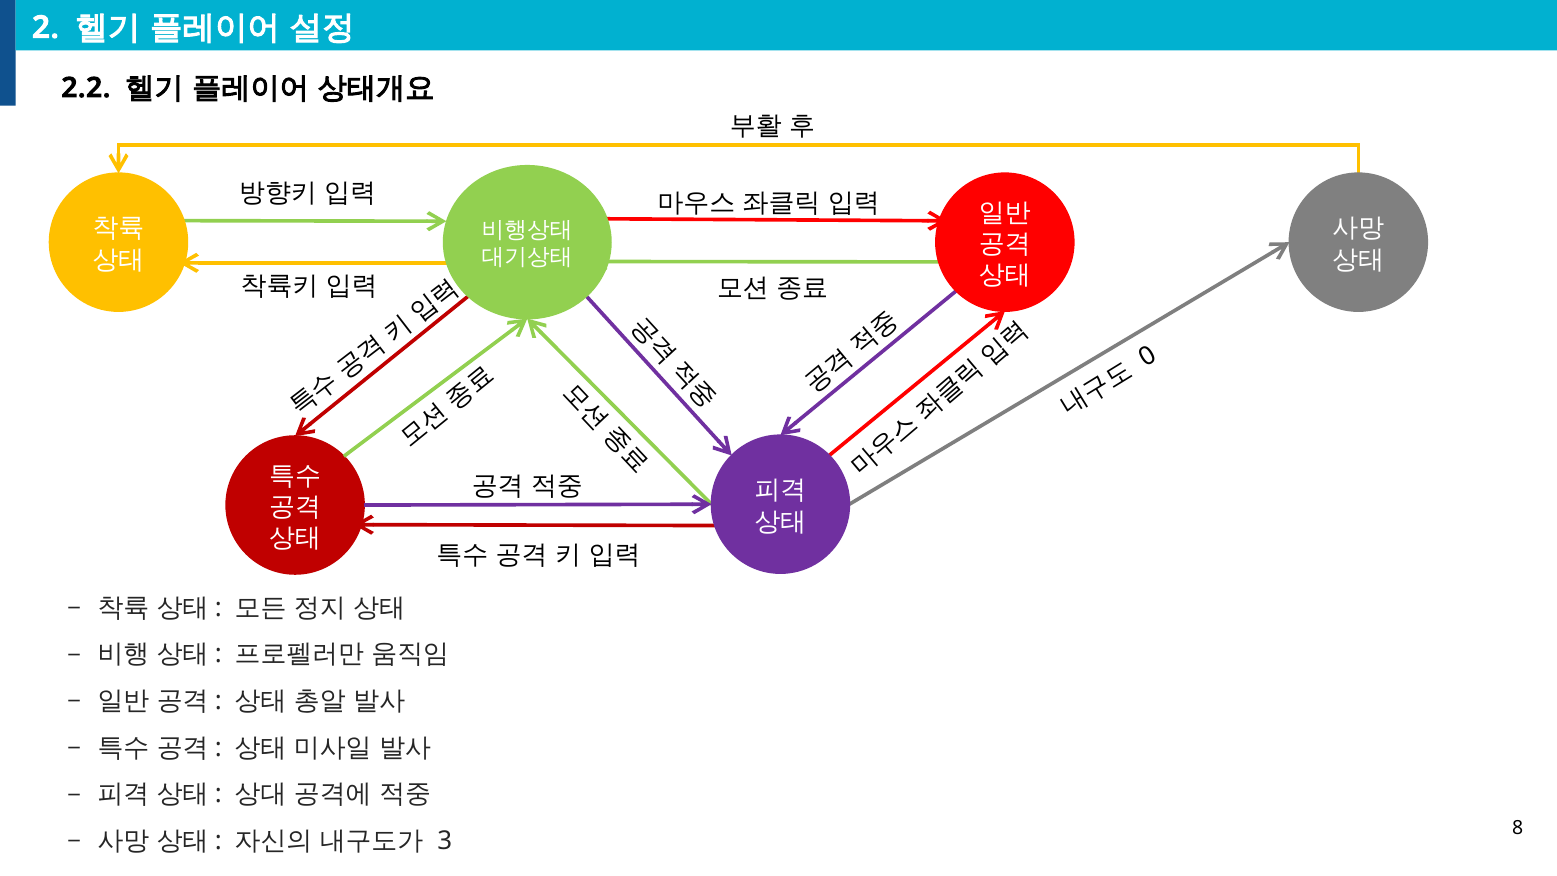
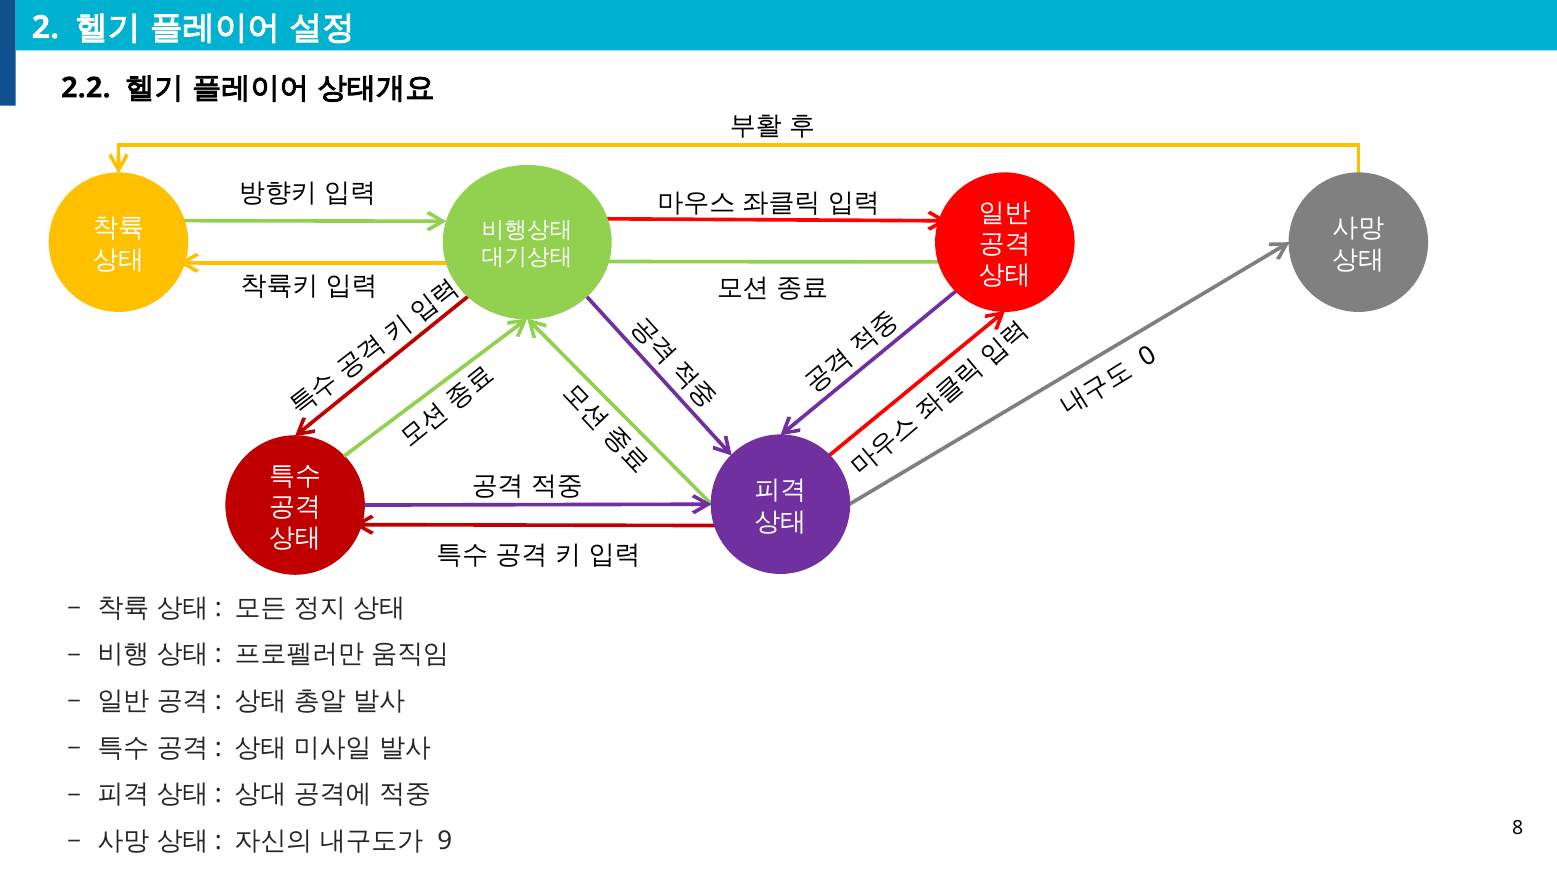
3: 3 -> 9
